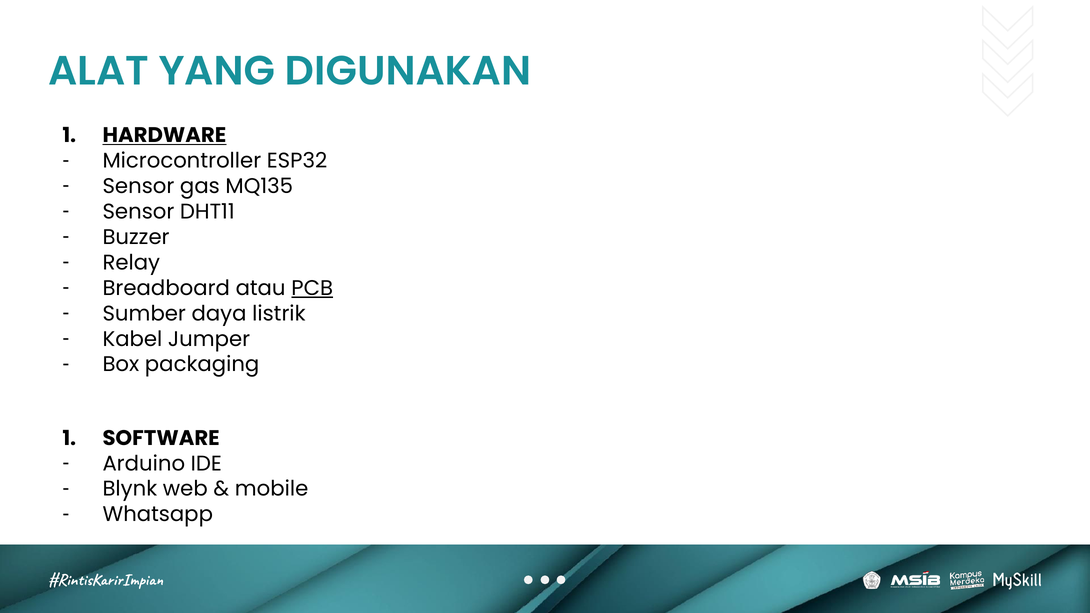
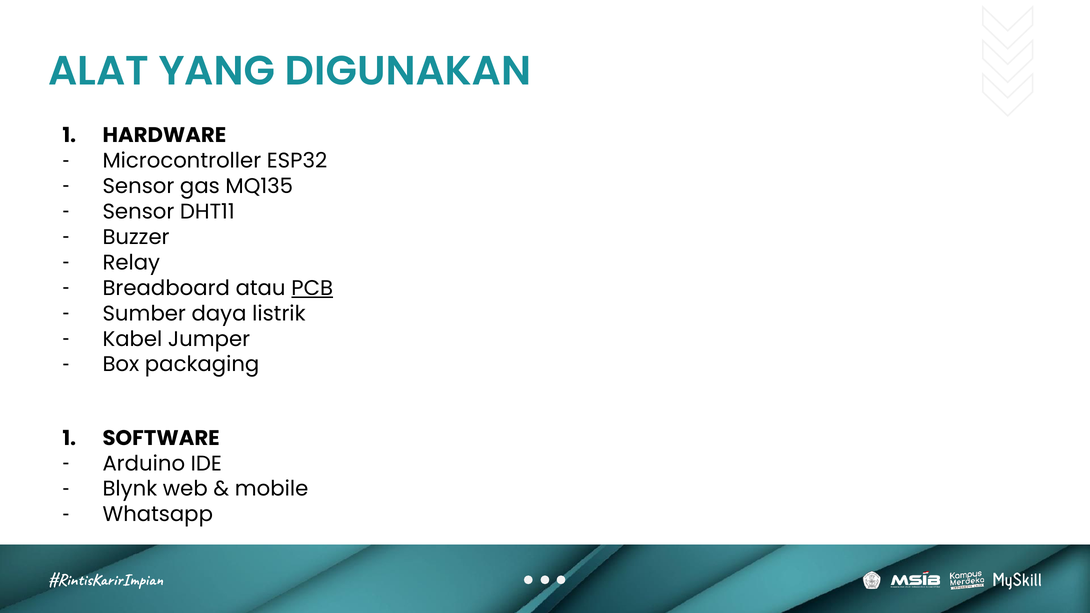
HARDWARE underline: present -> none
